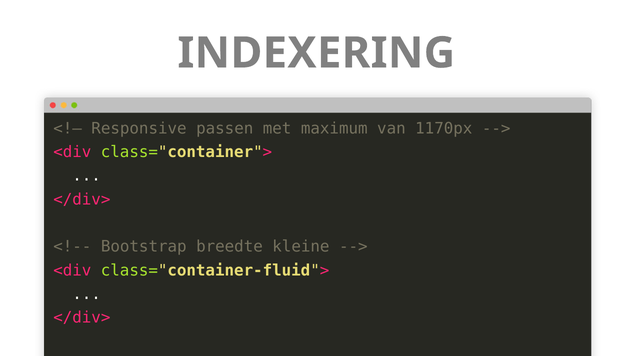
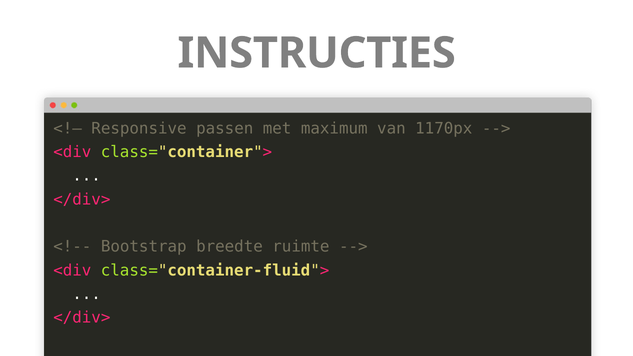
INDEXERING: INDEXERING -> INSTRUCTIES
kleine: kleine -> ruimte
